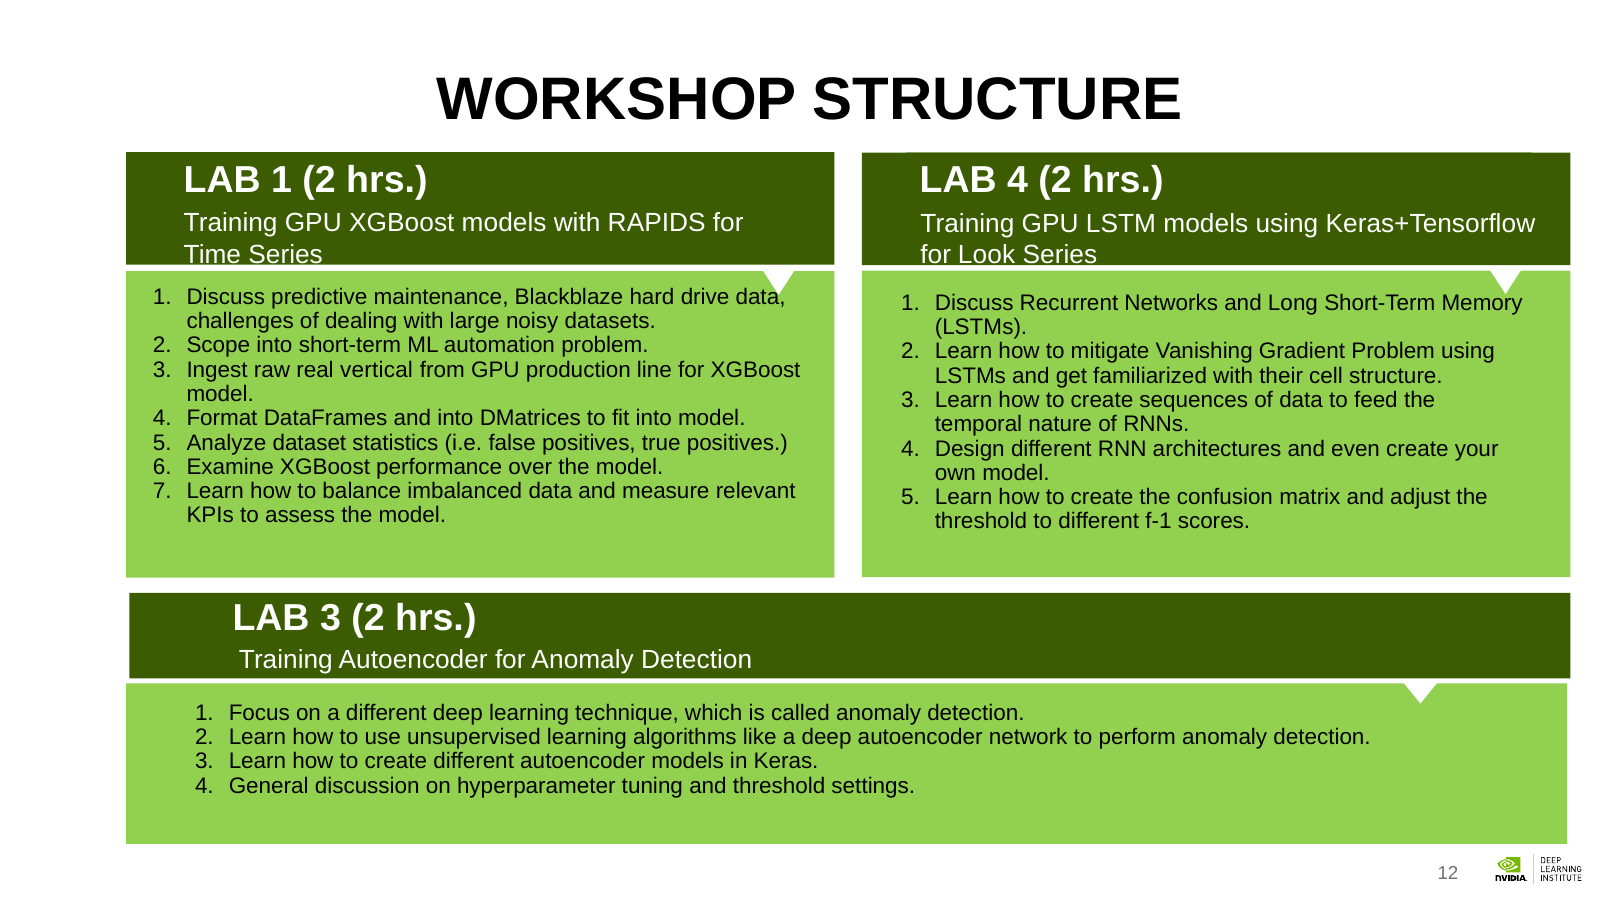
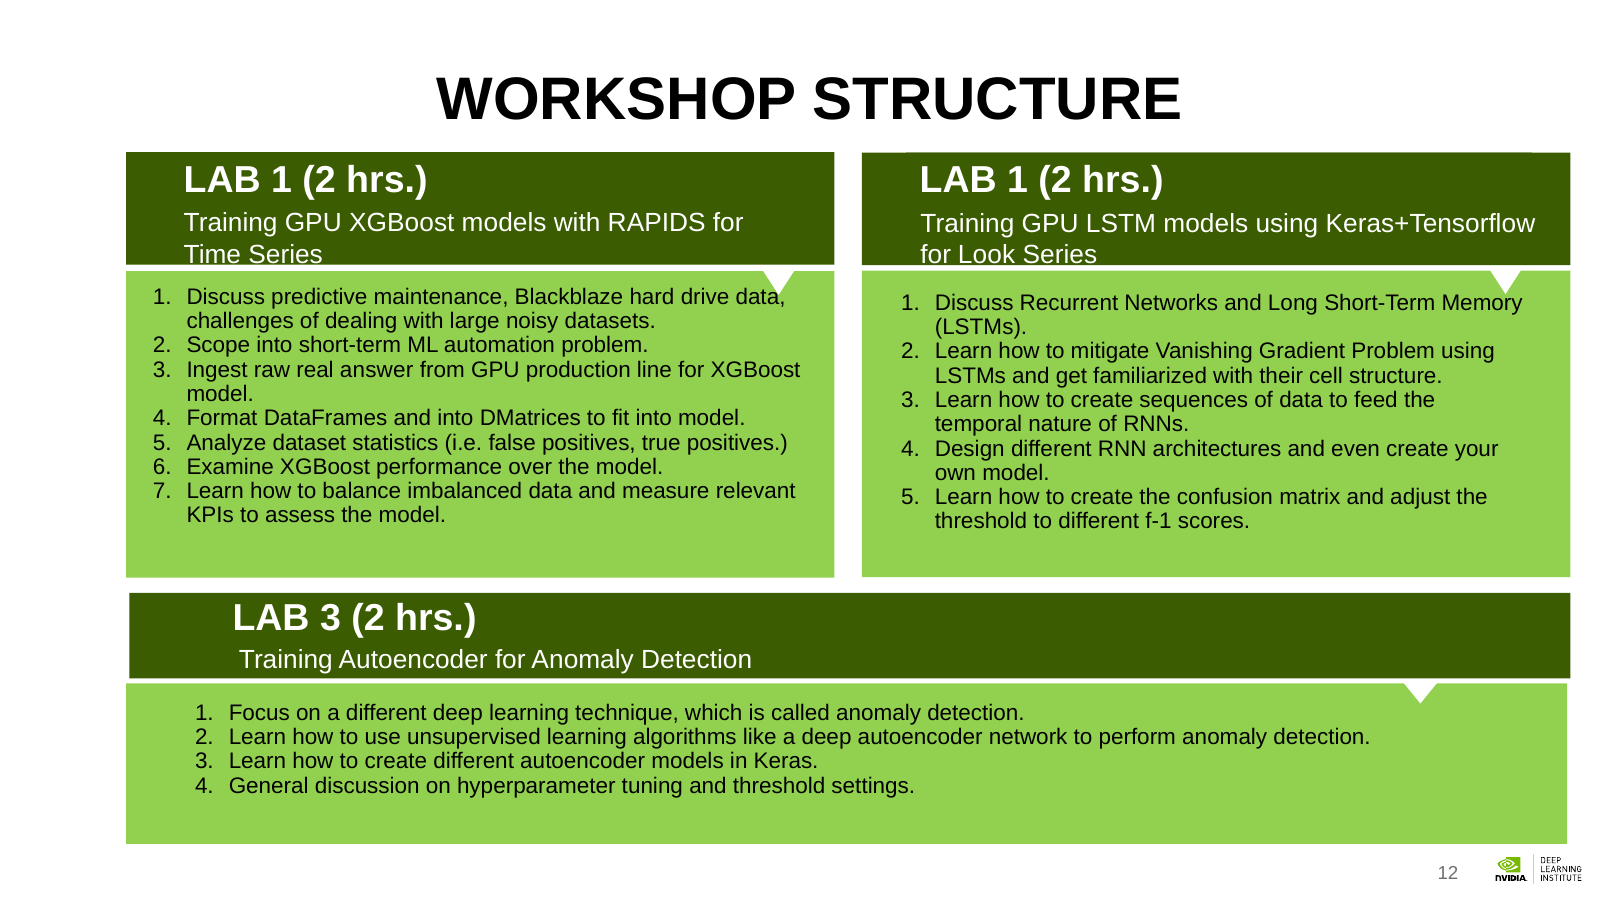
4 at (1018, 180): 4 -> 1
vertical: vertical -> answer
